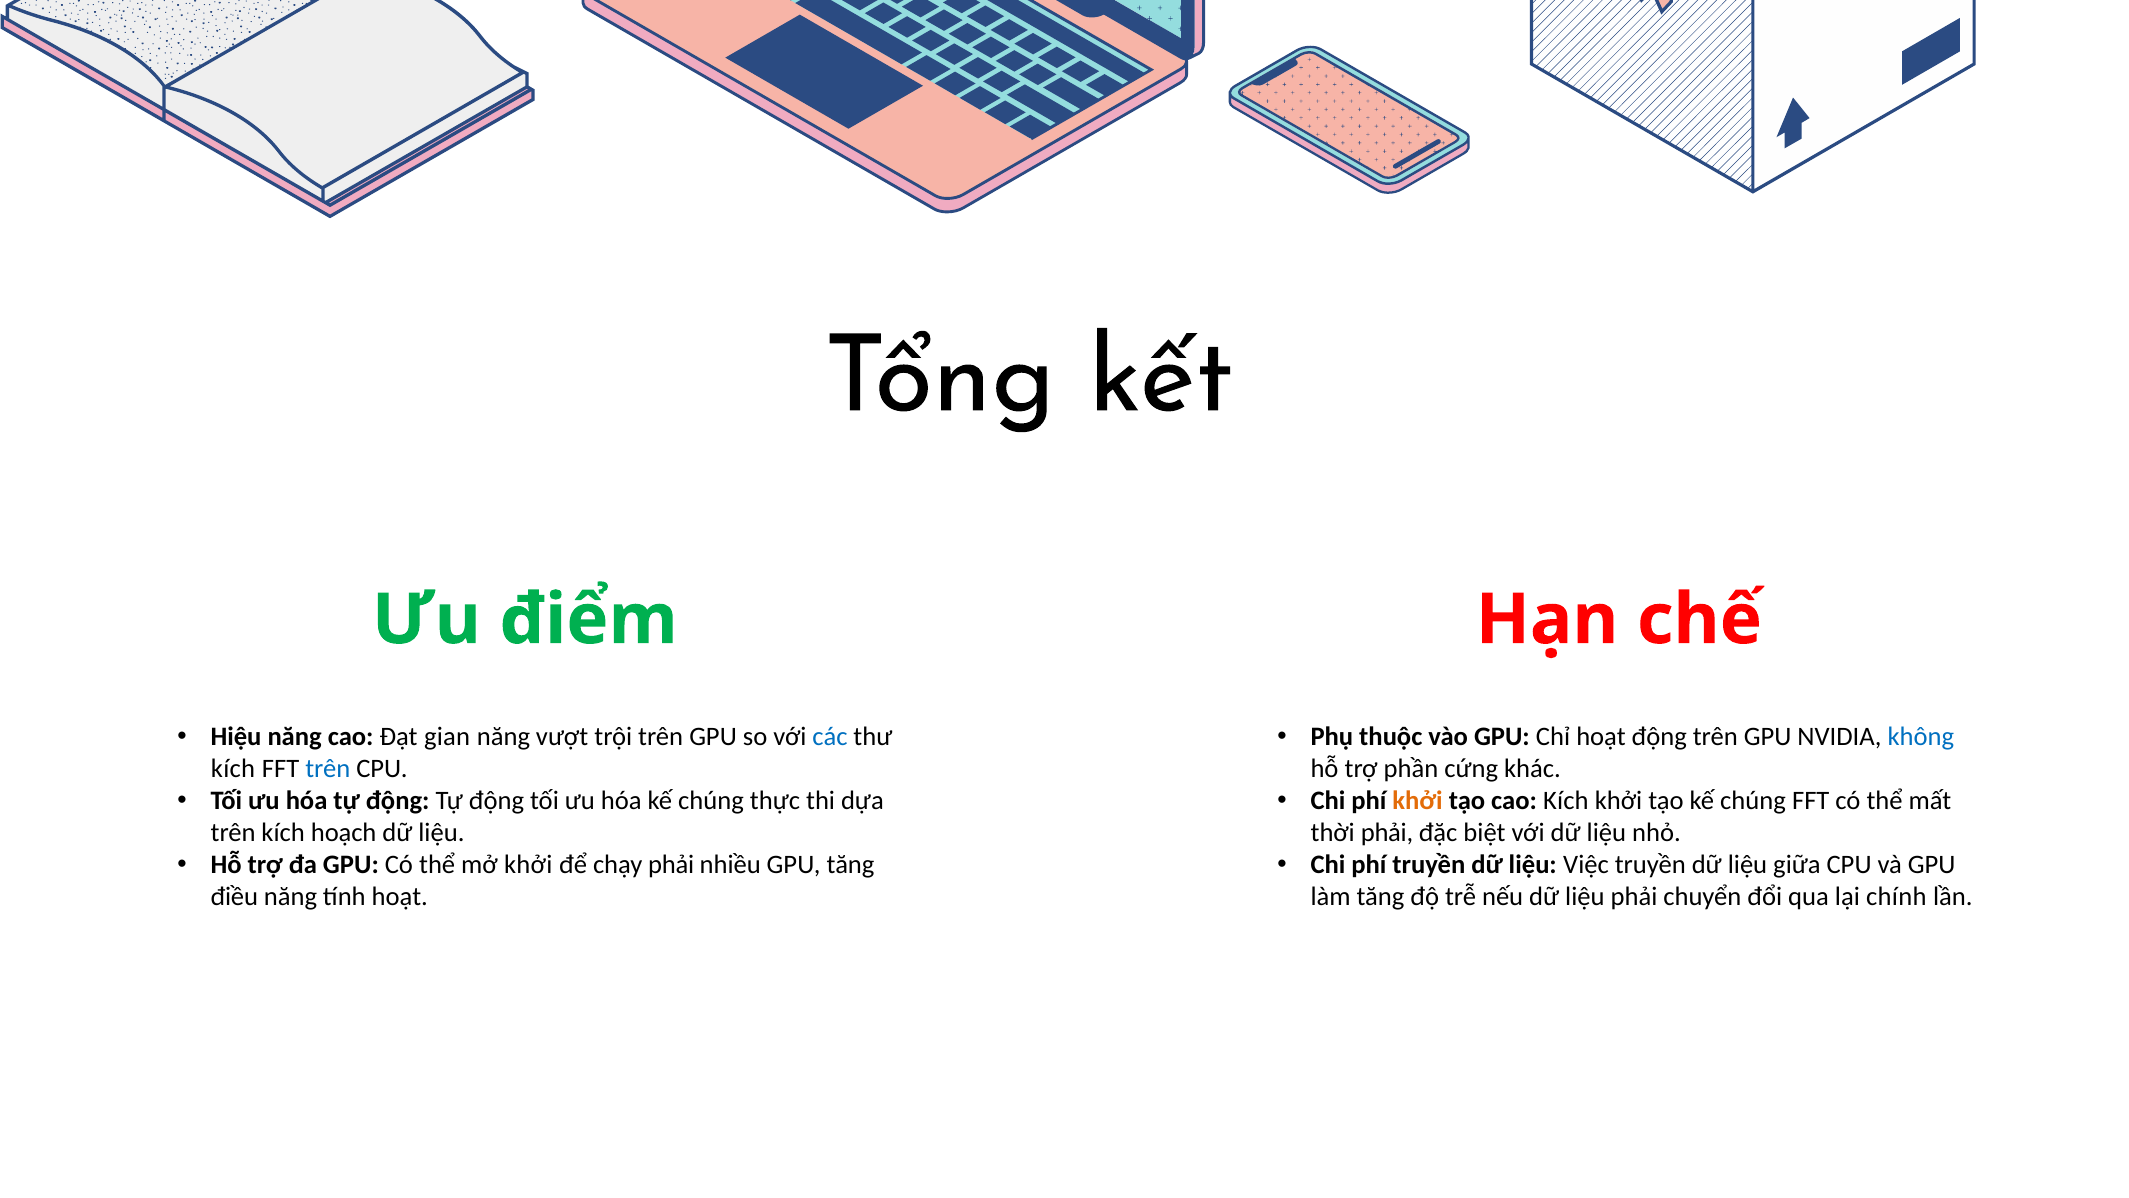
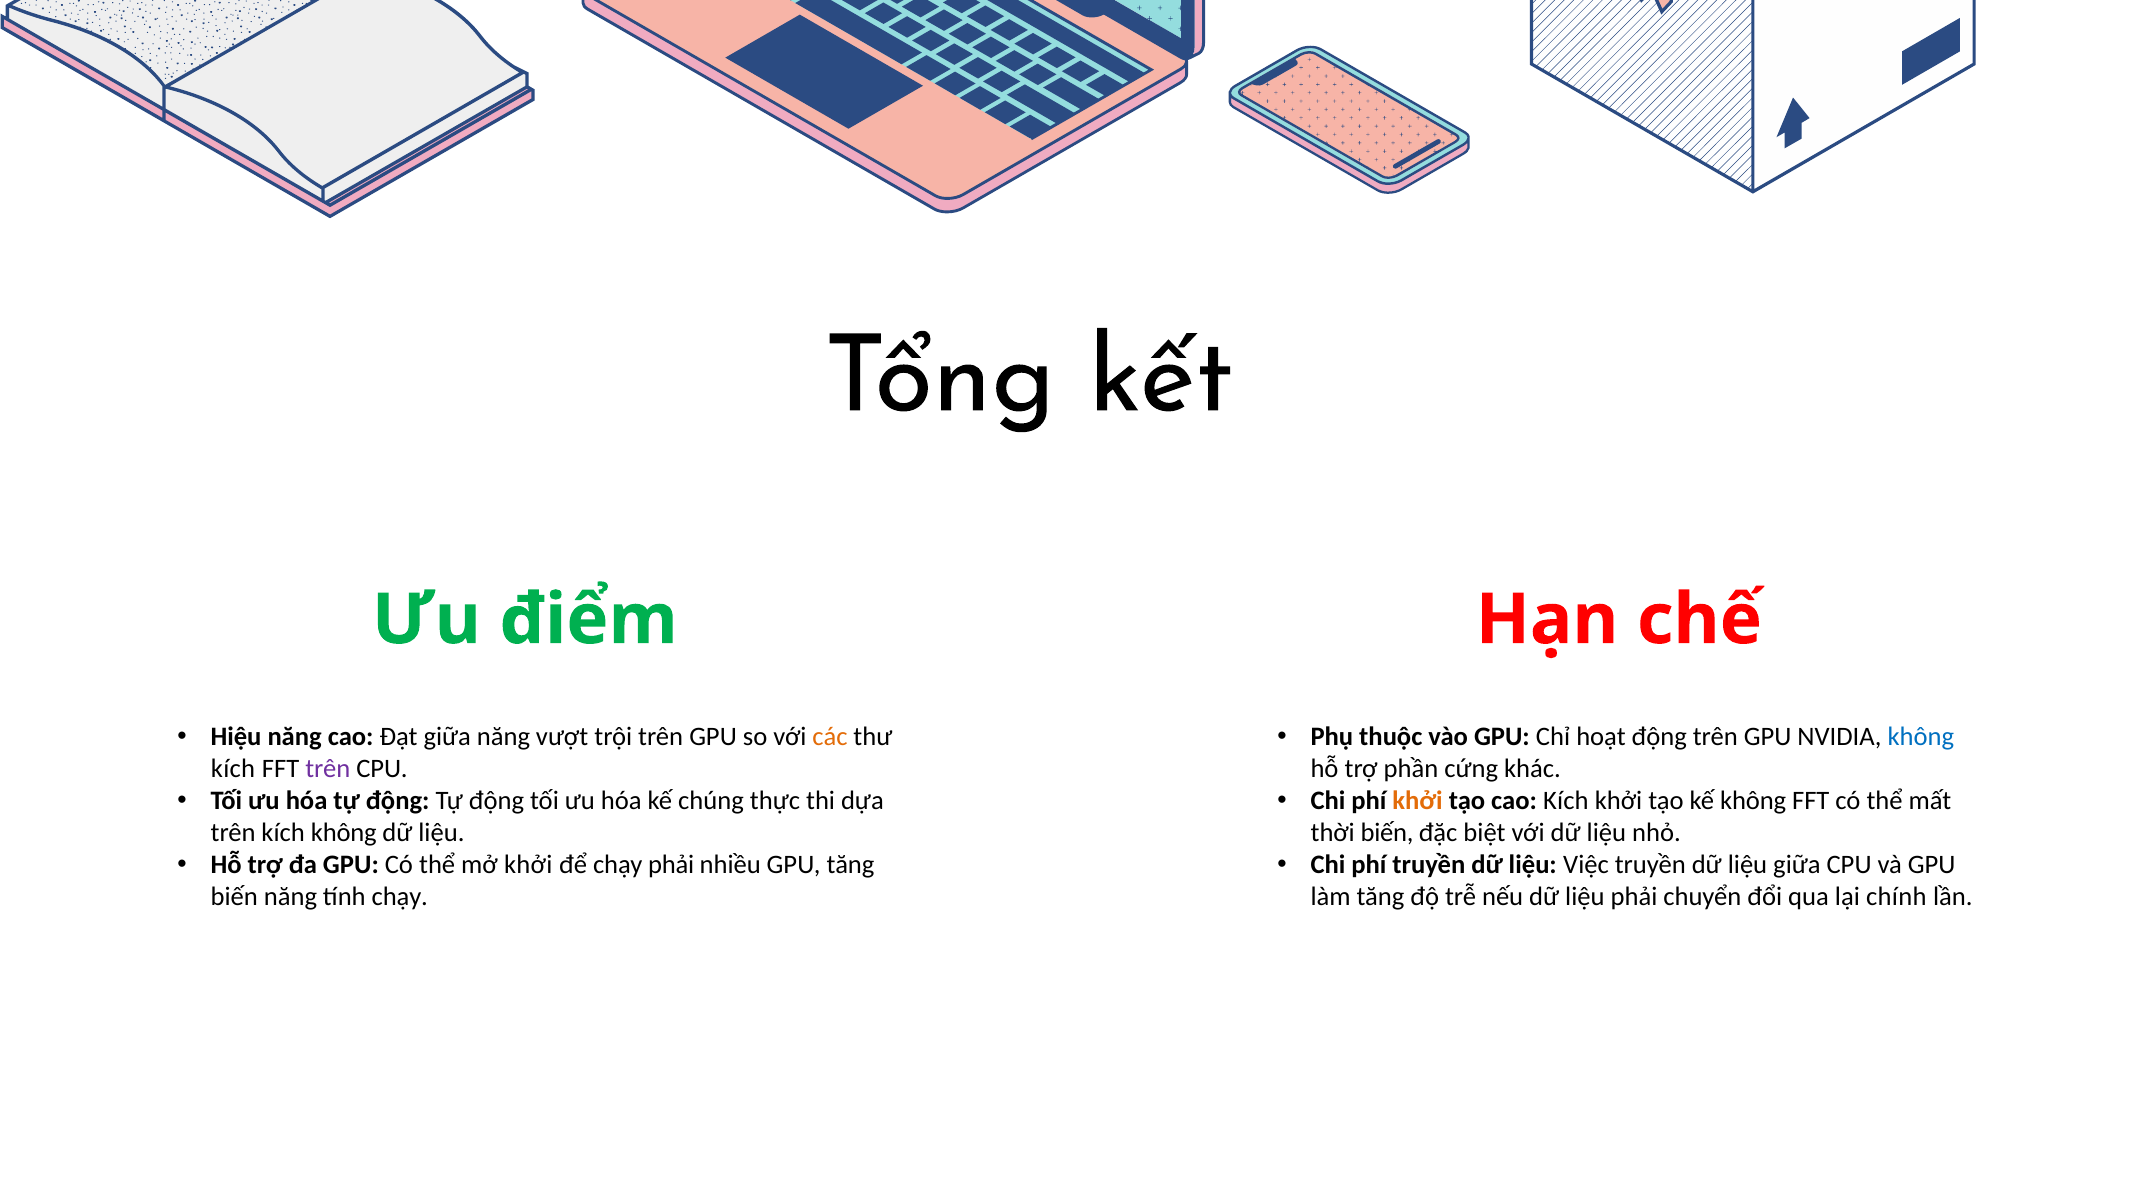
Đạt gian: gian -> giữa
các colour: blue -> orange
trên at (328, 769) colour: blue -> purple
tạo kế chúng: chúng -> không
kích hoạch: hoạch -> không
thời phải: phải -> biến
điều at (234, 896): điều -> biến
tính hoạt: hoạt -> chạy
